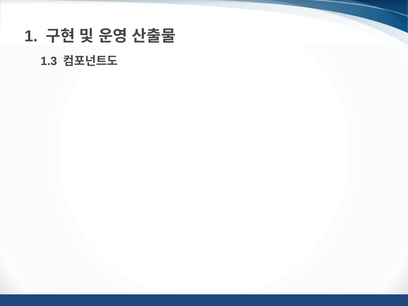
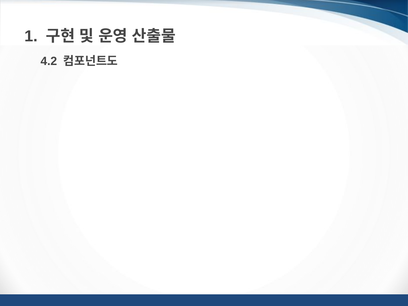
1.3: 1.3 -> 4.2
